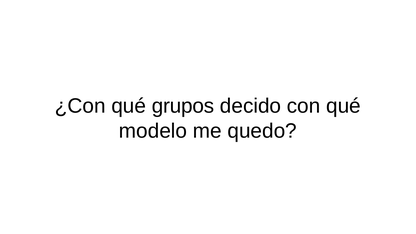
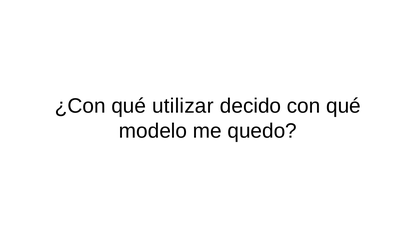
grupos: grupos -> utilizar
